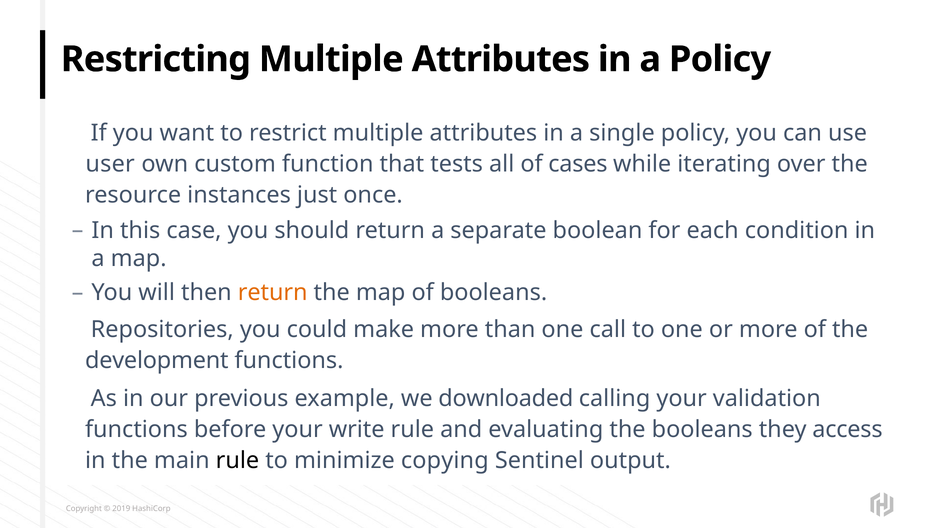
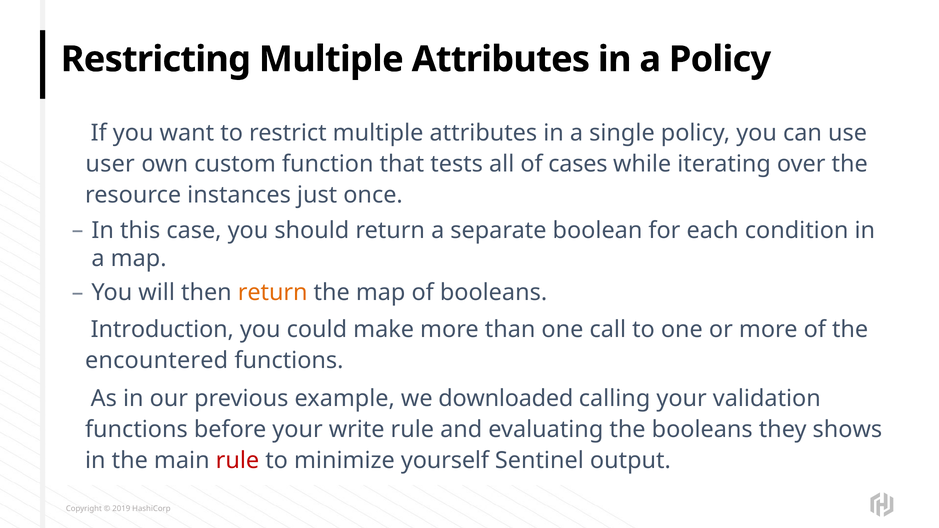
Repositories: Repositories -> Introduction
development: development -> encountered
access: access -> shows
rule at (237, 461) colour: black -> red
copying: copying -> yourself
